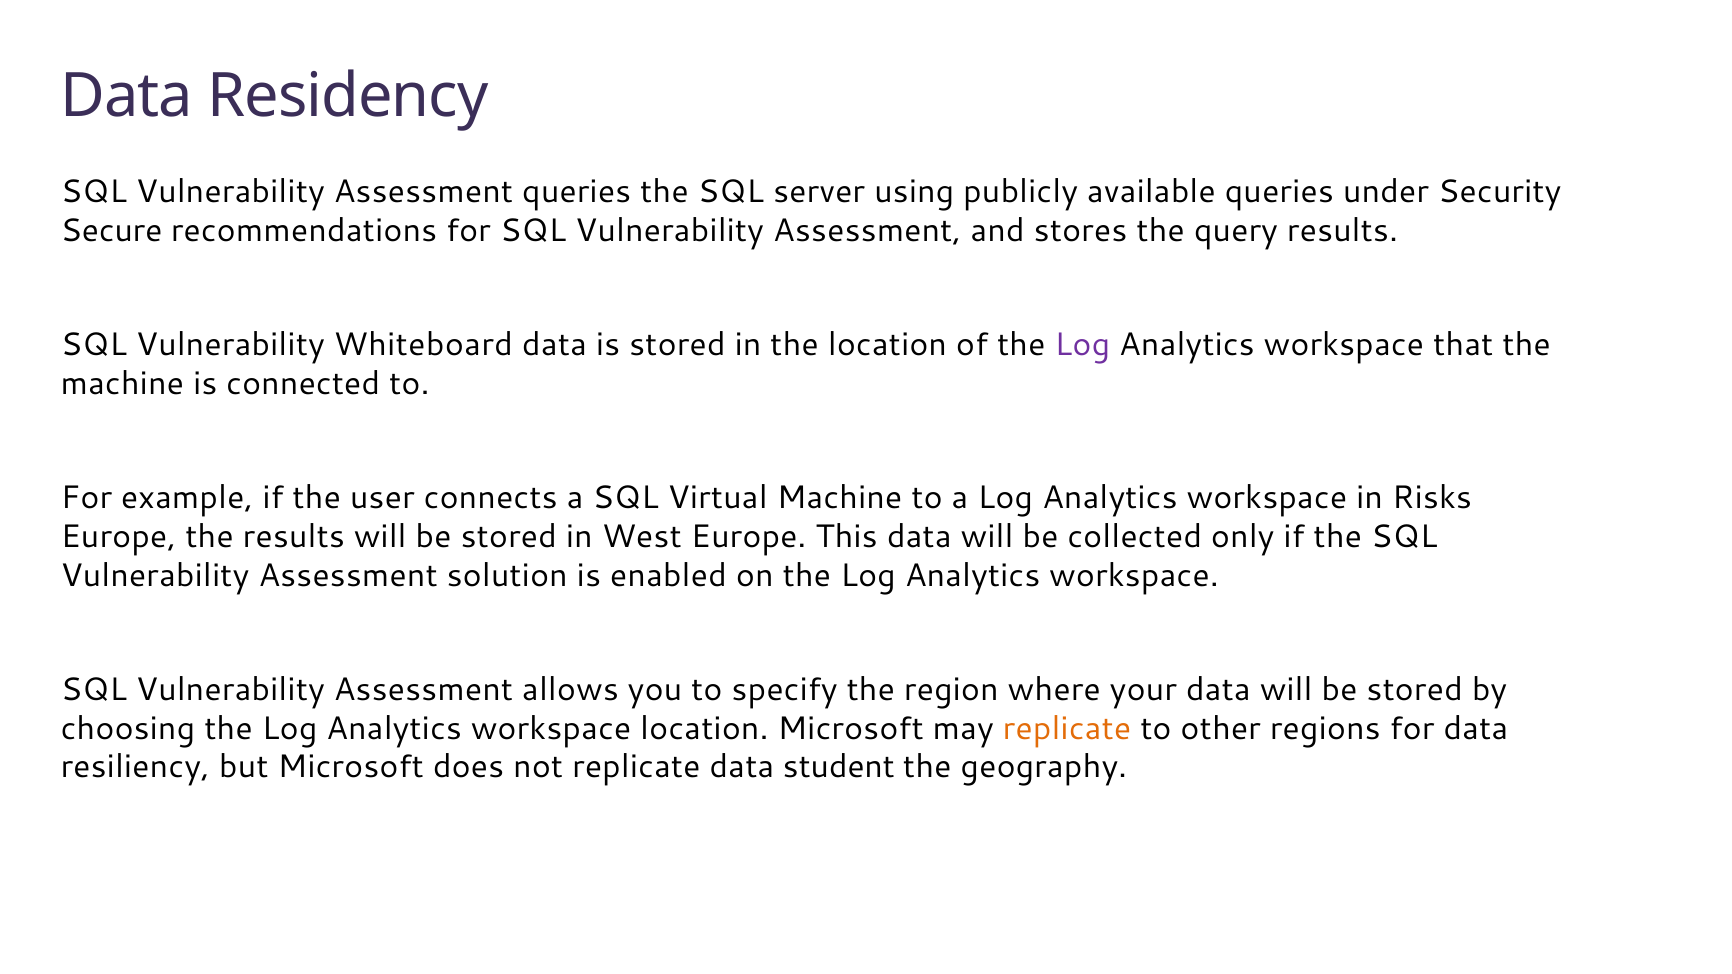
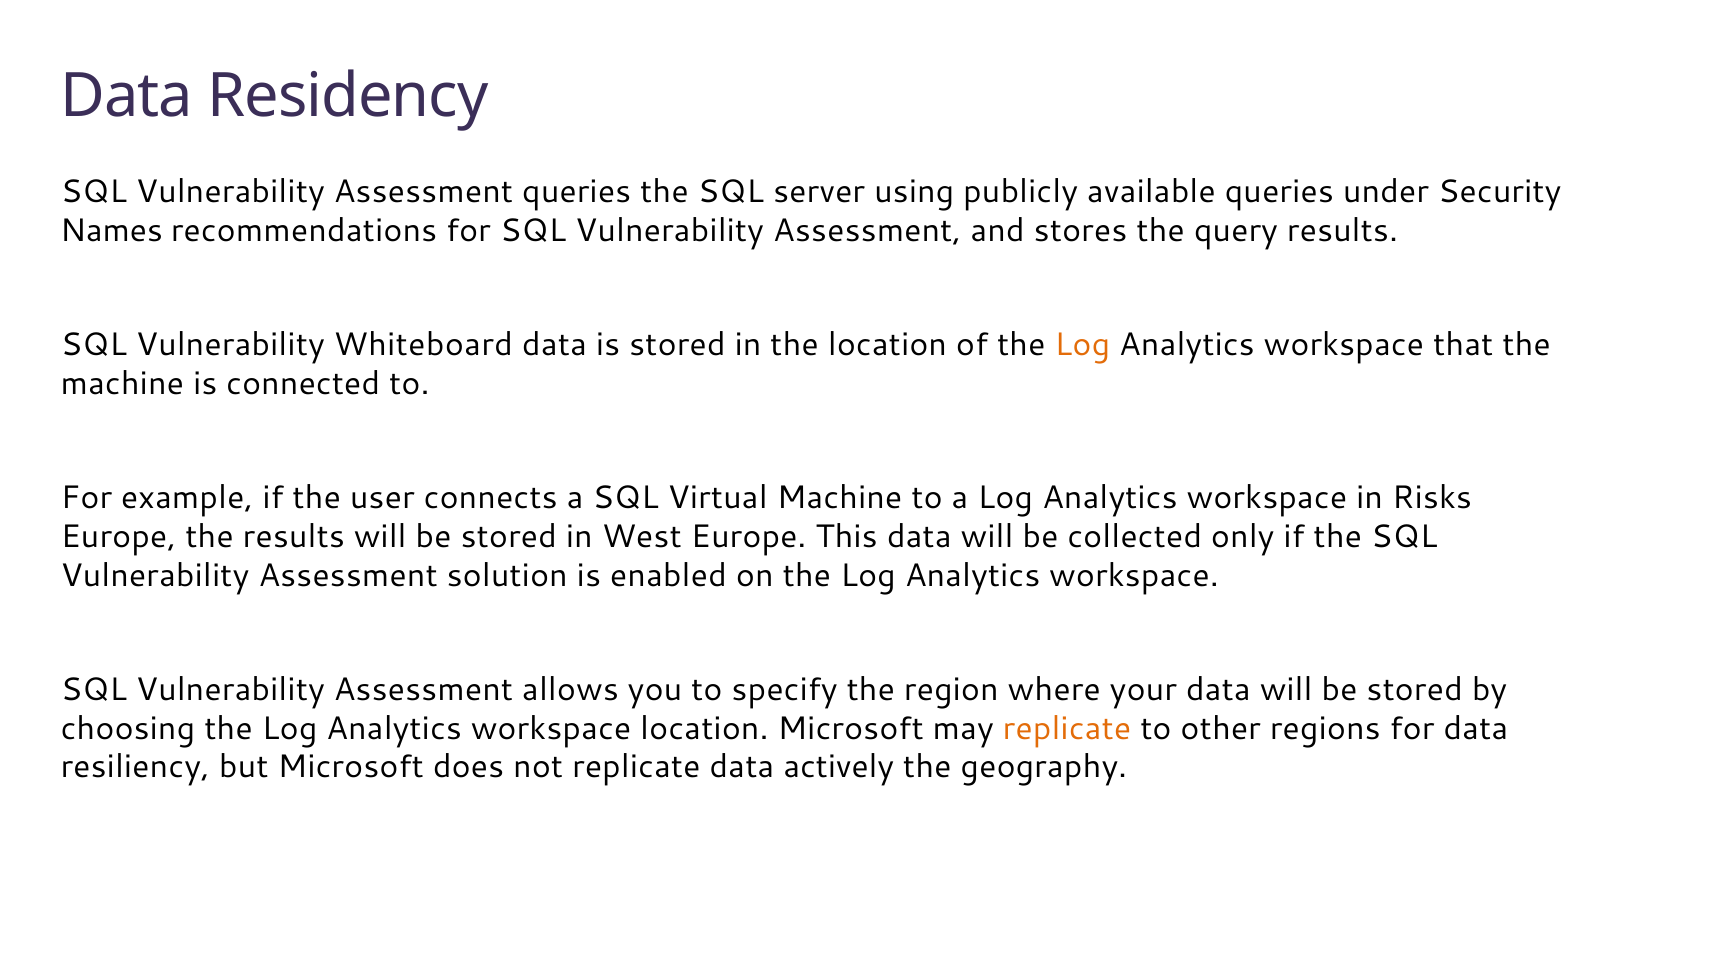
Secure: Secure -> Names
Log at (1082, 345) colour: purple -> orange
student: student -> actively
